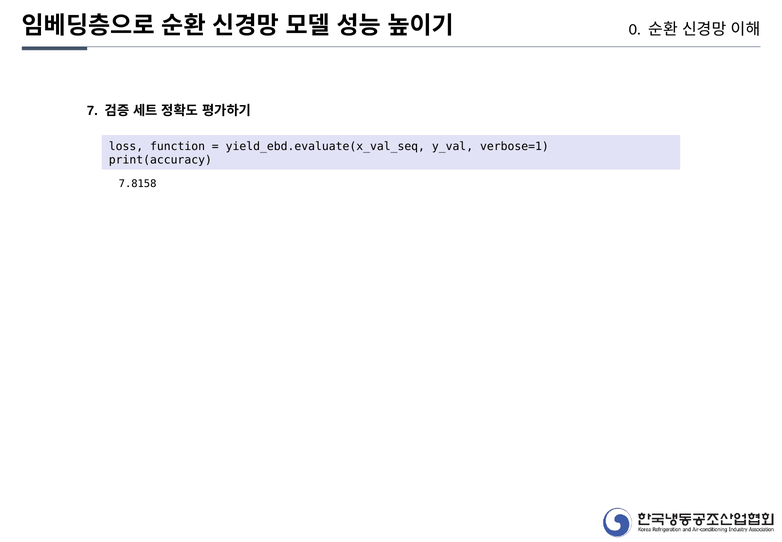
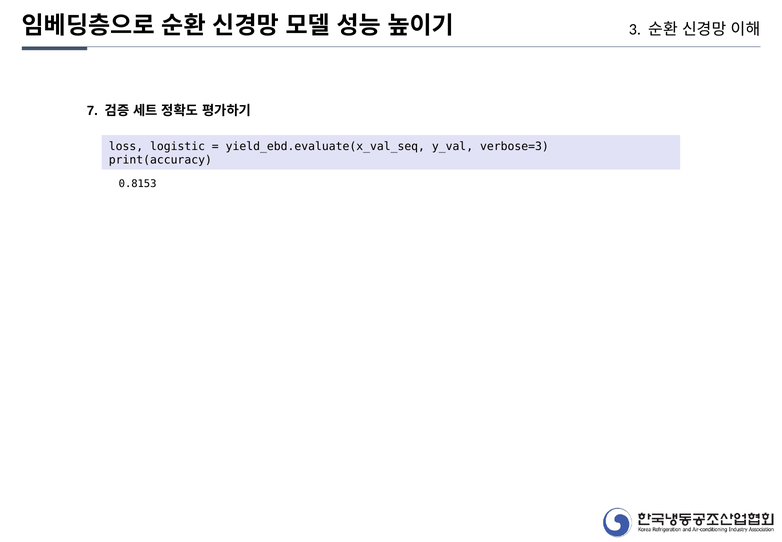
0: 0 -> 3
function: function -> logistic
verbose=1: verbose=1 -> verbose=3
7.8158: 7.8158 -> 0.8153
